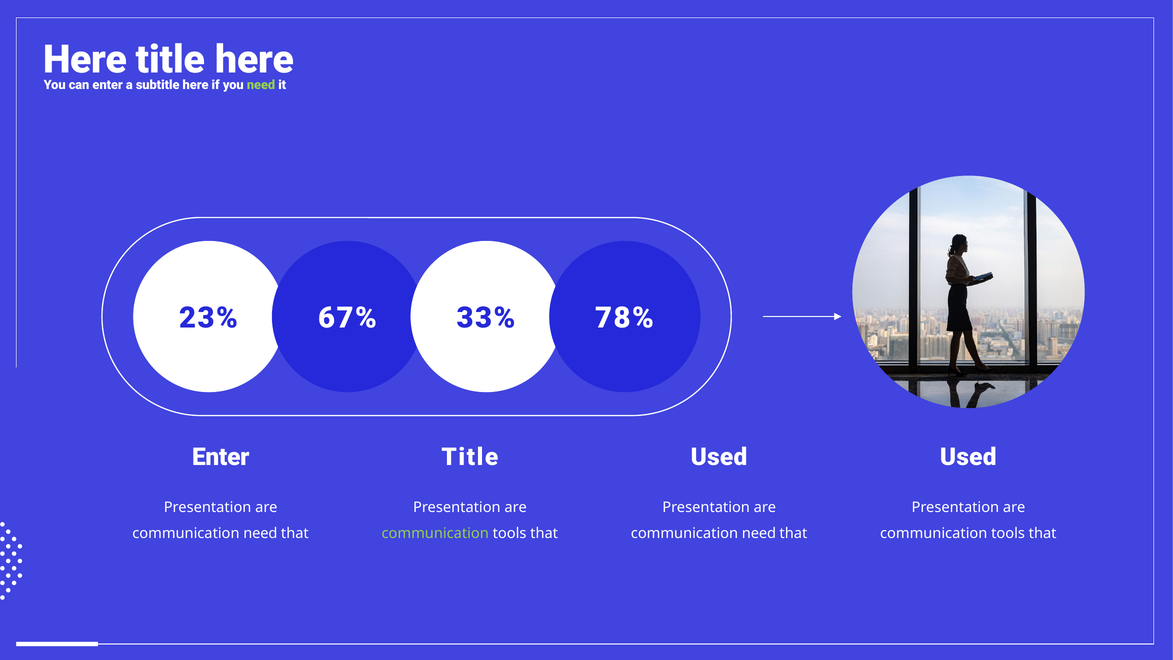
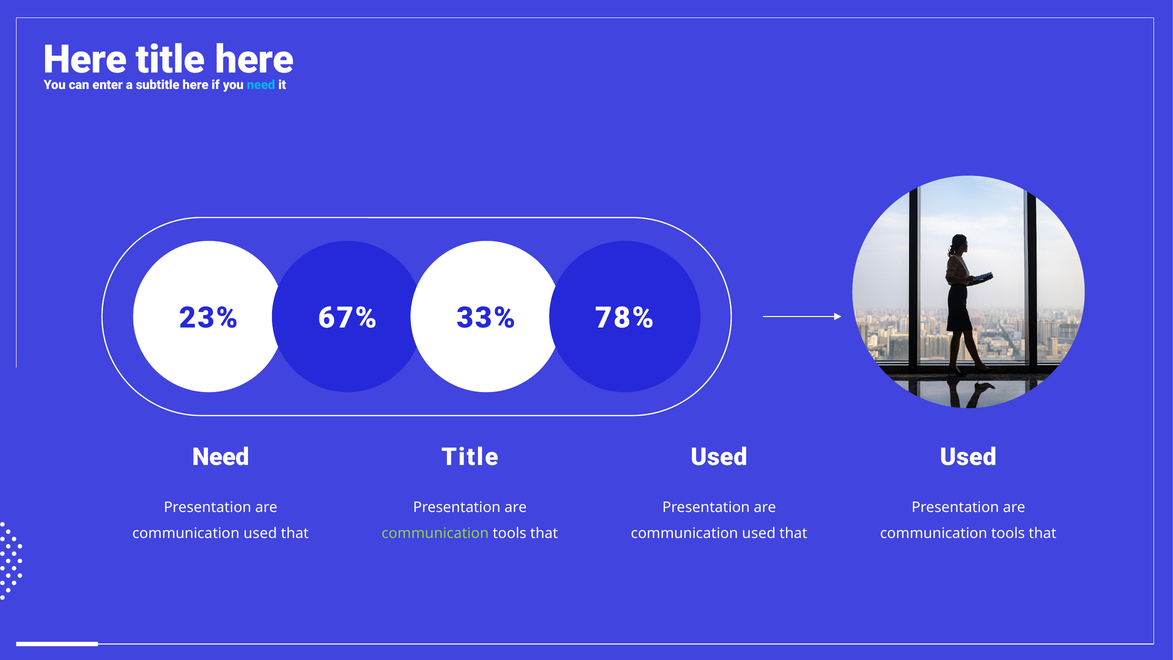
need at (261, 85) colour: light green -> light blue
Enter at (221, 457): Enter -> Need
need at (260, 534): need -> used
need at (759, 534): need -> used
